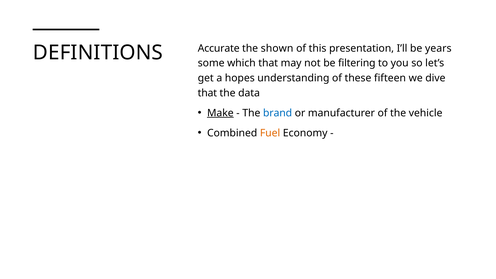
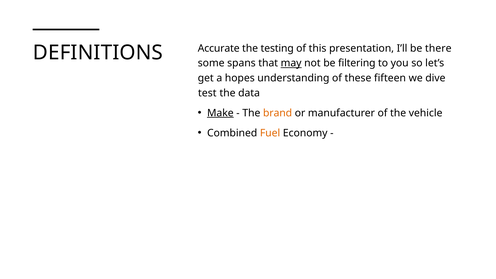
shown: shown -> testing
years: years -> there
which: which -> spans
may underline: none -> present
that at (207, 93): that -> test
brand colour: blue -> orange
